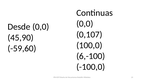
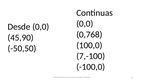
0,107: 0,107 -> 0,768
-59,60: -59,60 -> -50,50
6,-100: 6,-100 -> 7,-100
